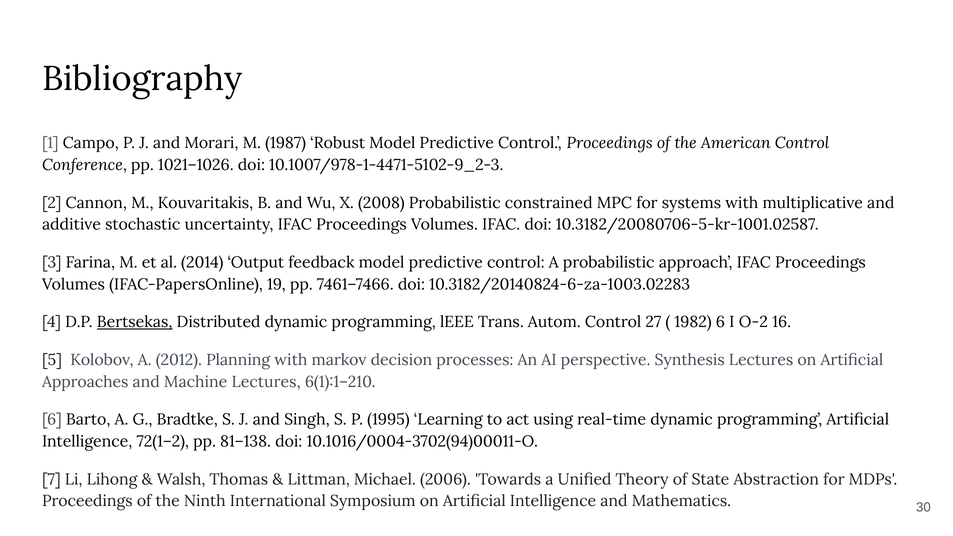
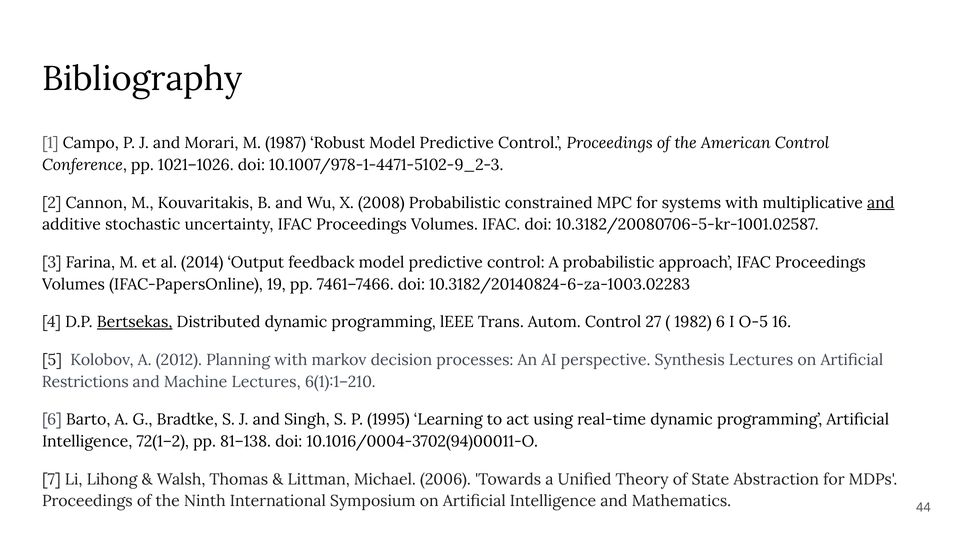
and at (881, 203) underline: none -> present
O-2: O-2 -> O-5
Approaches: Approaches -> Restrictions
30: 30 -> 44
